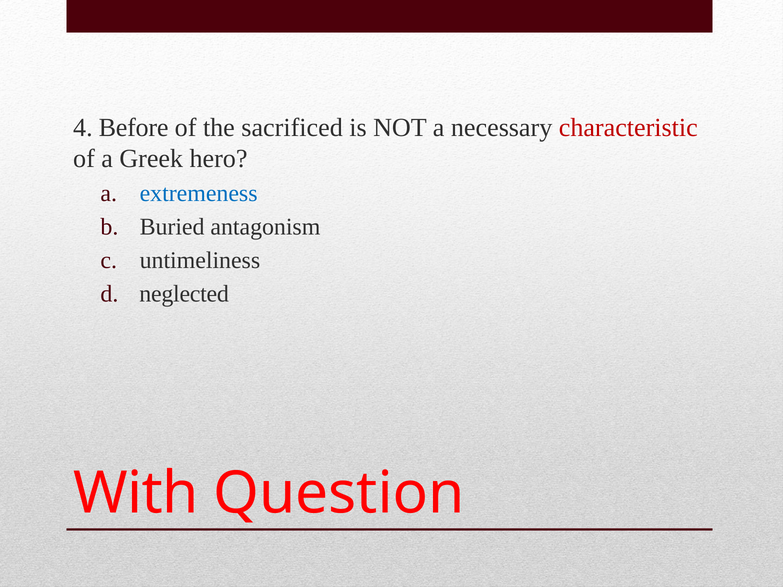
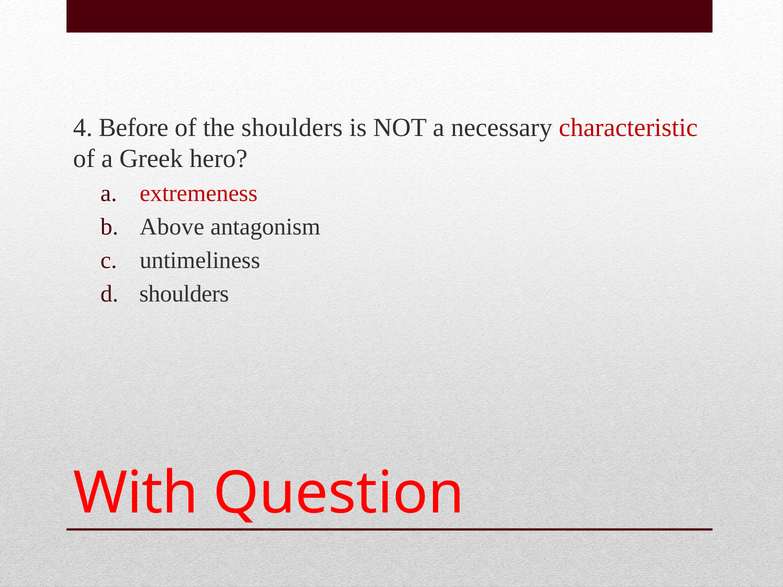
the sacrificed: sacrificed -> shoulders
extremeness colour: blue -> red
Buried: Buried -> Above
neglected at (184, 294): neglected -> shoulders
